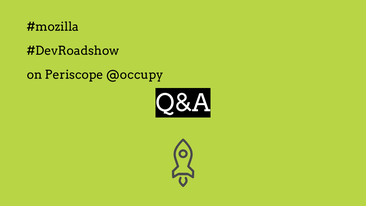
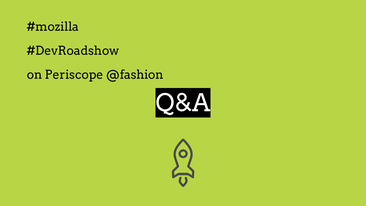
@occupy: @occupy -> @fashion
